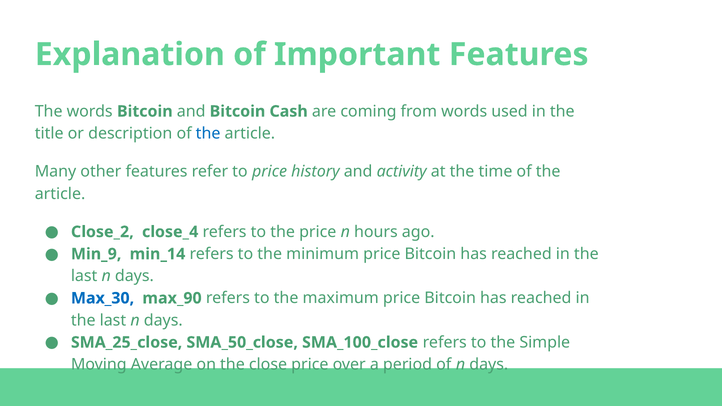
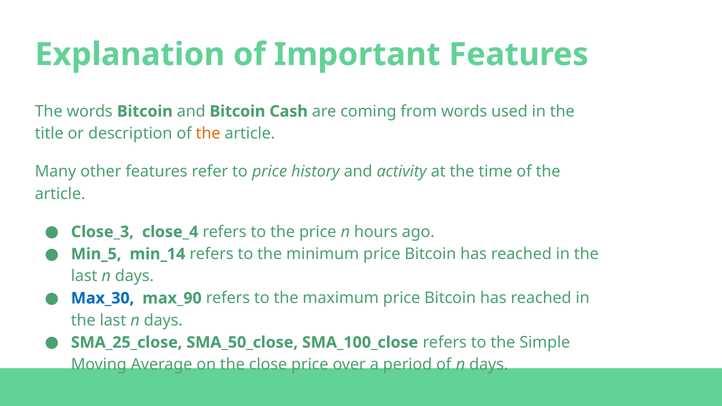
the at (208, 134) colour: blue -> orange
Close_2: Close_2 -> Close_3
Min_9: Min_9 -> Min_5
